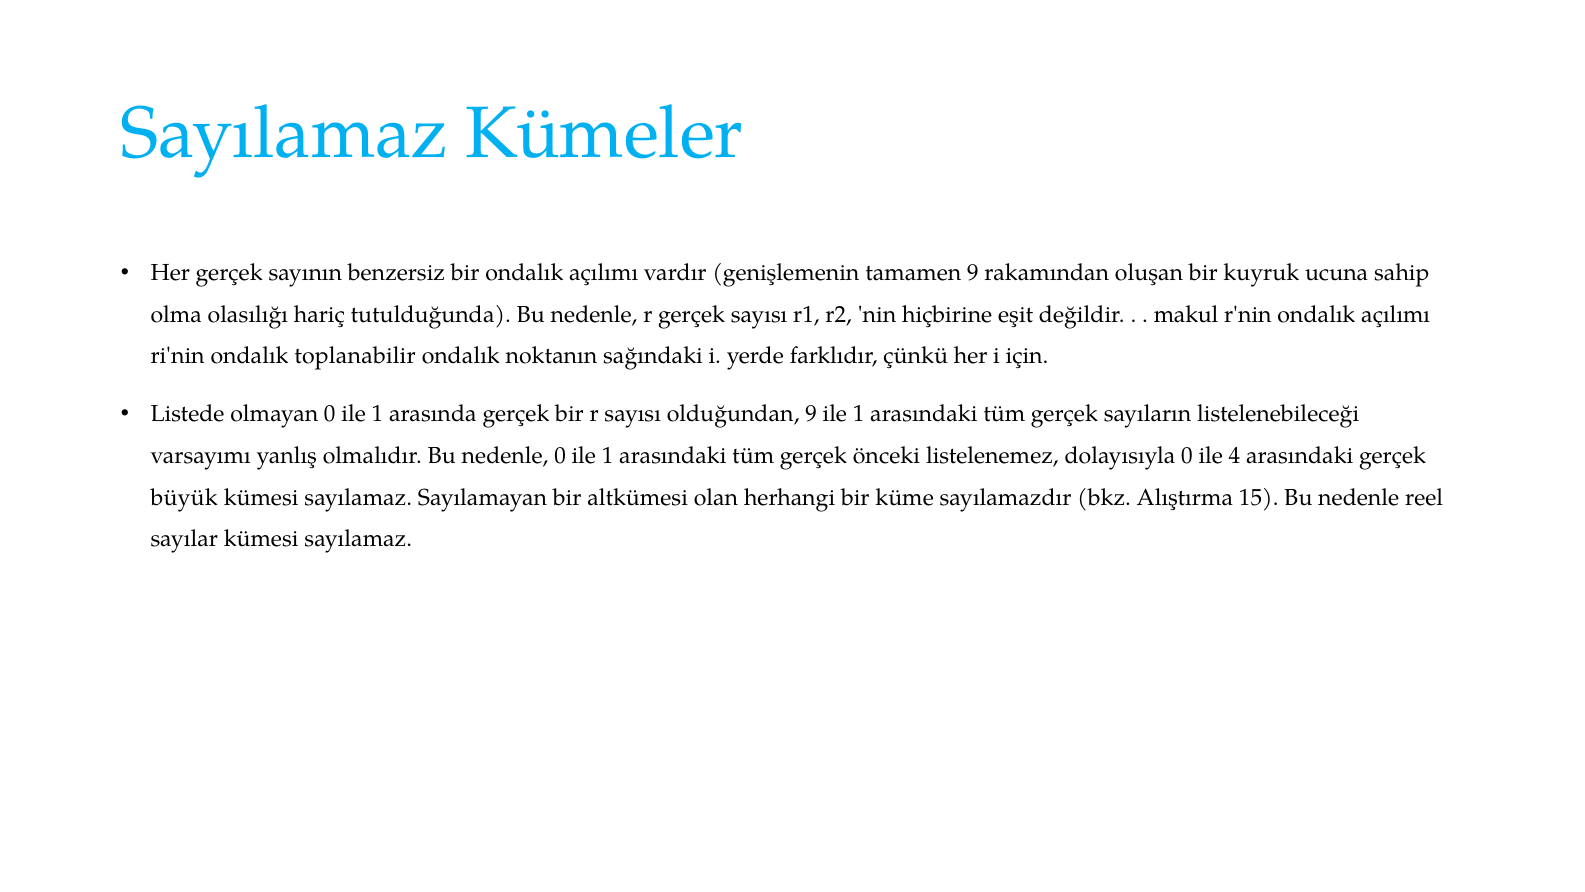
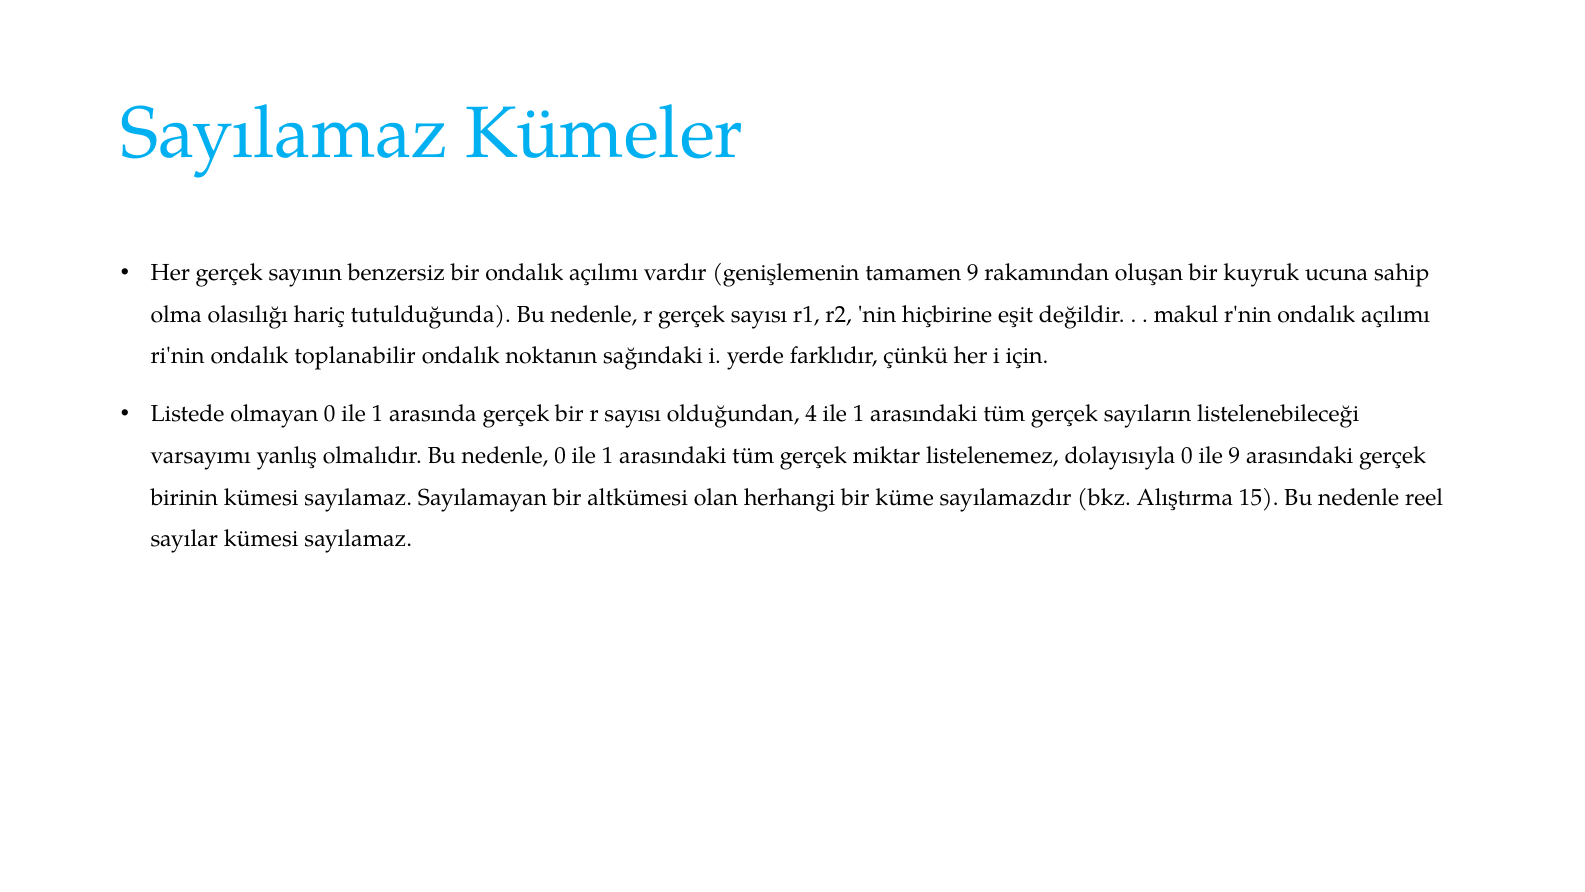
olduğundan 9: 9 -> 4
önceki: önceki -> miktar
ile 4: 4 -> 9
büyük: büyük -> birinin
